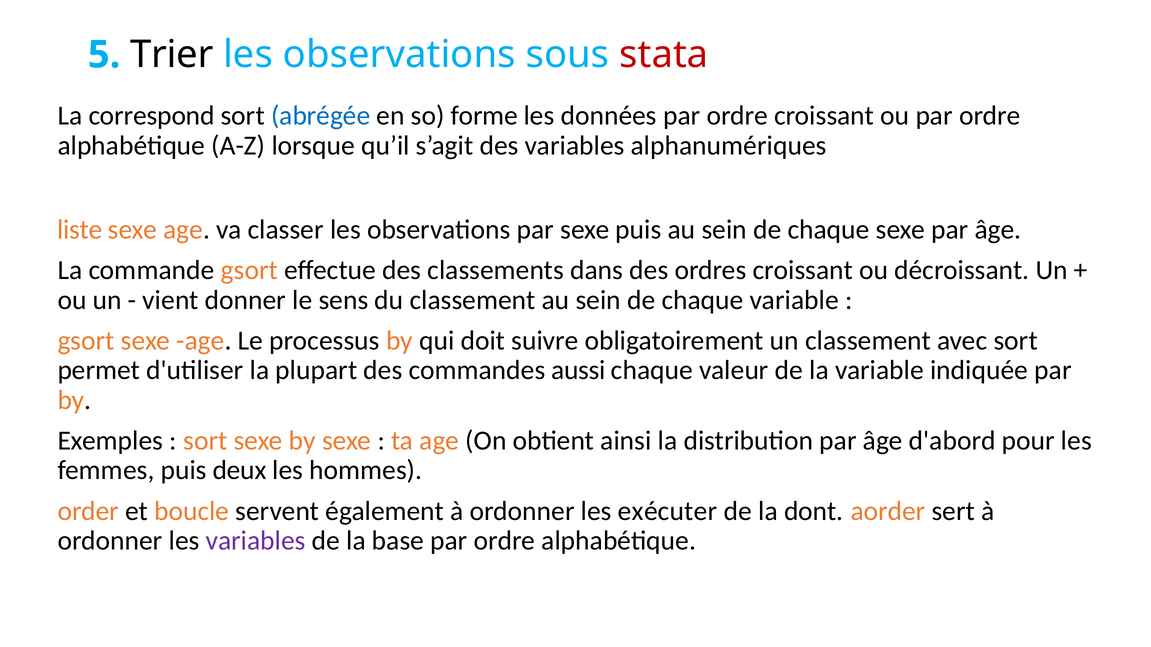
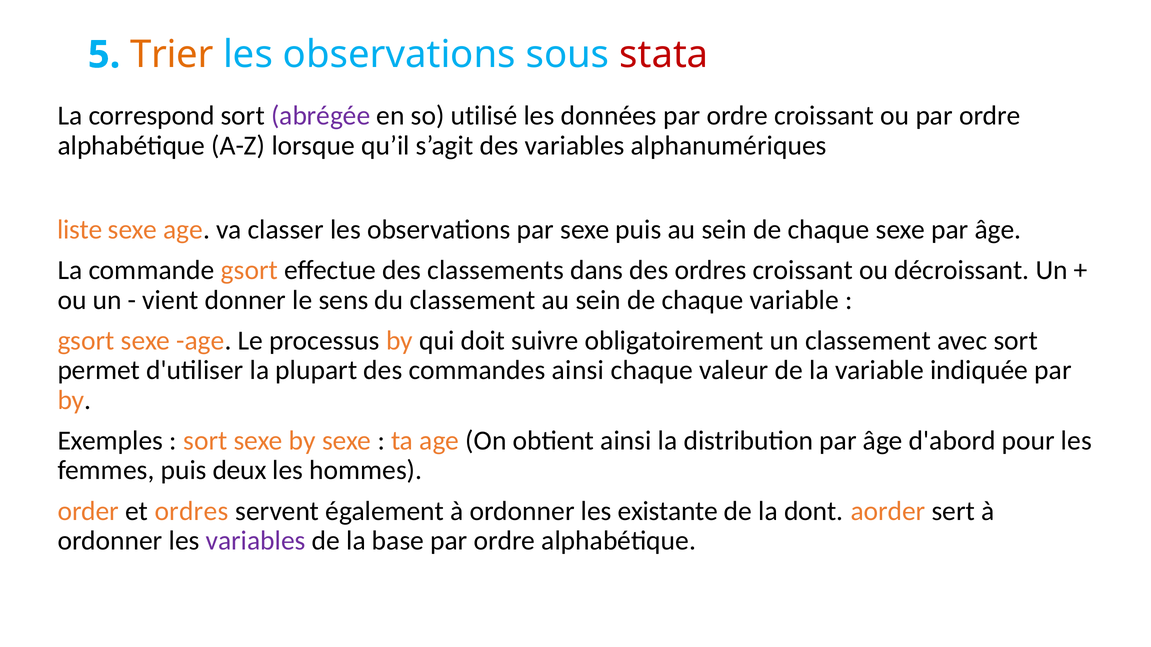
Trier colour: black -> orange
abrégée colour: blue -> purple
forme: forme -> utilisé
commandes aussi: aussi -> ainsi
et boucle: boucle -> ordres
exécuter: exécuter -> existante
